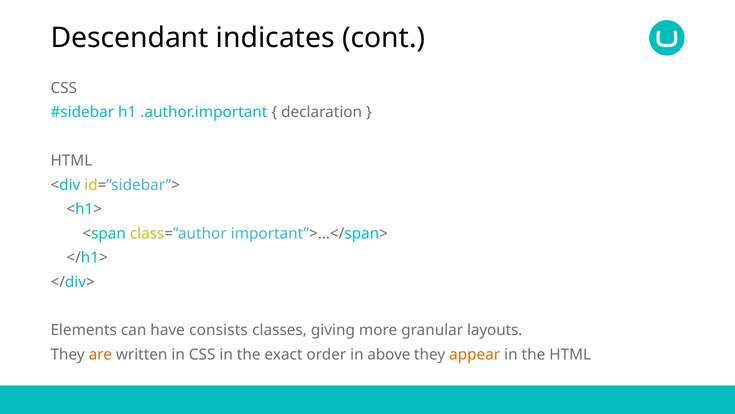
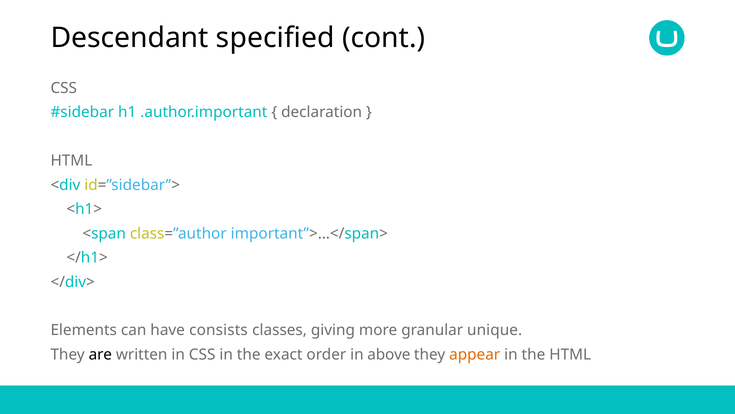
indicates: indicates -> specified
layouts: layouts -> unique
are colour: orange -> black
